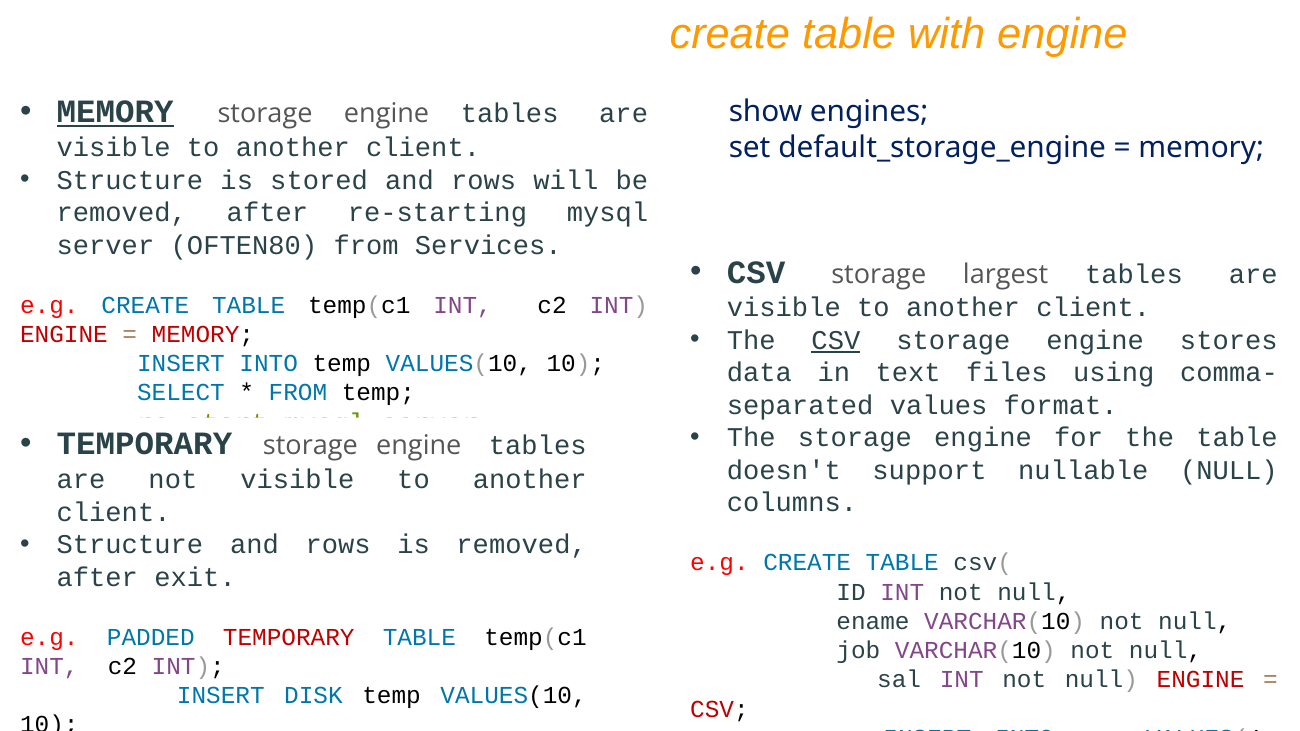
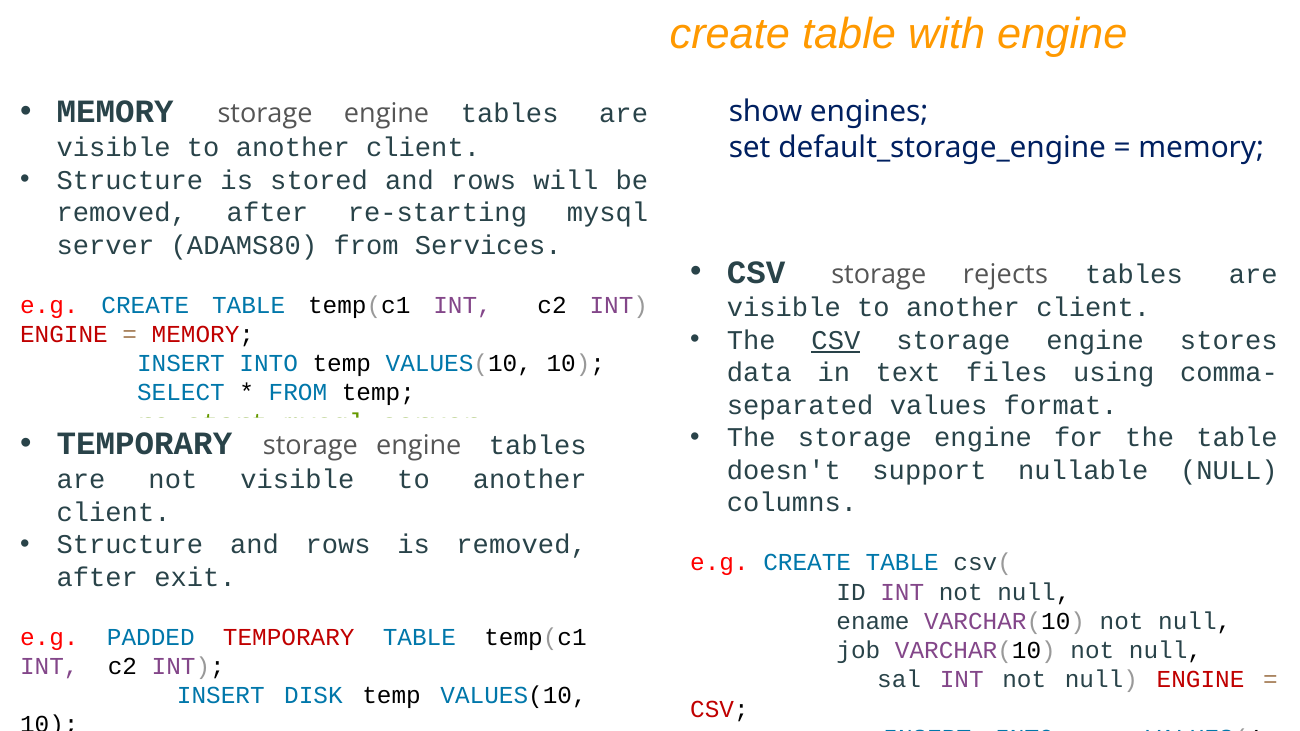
MEMORY at (115, 112) underline: present -> none
OFTEN80: OFTEN80 -> ADAMS80
largest: largest -> rejects
